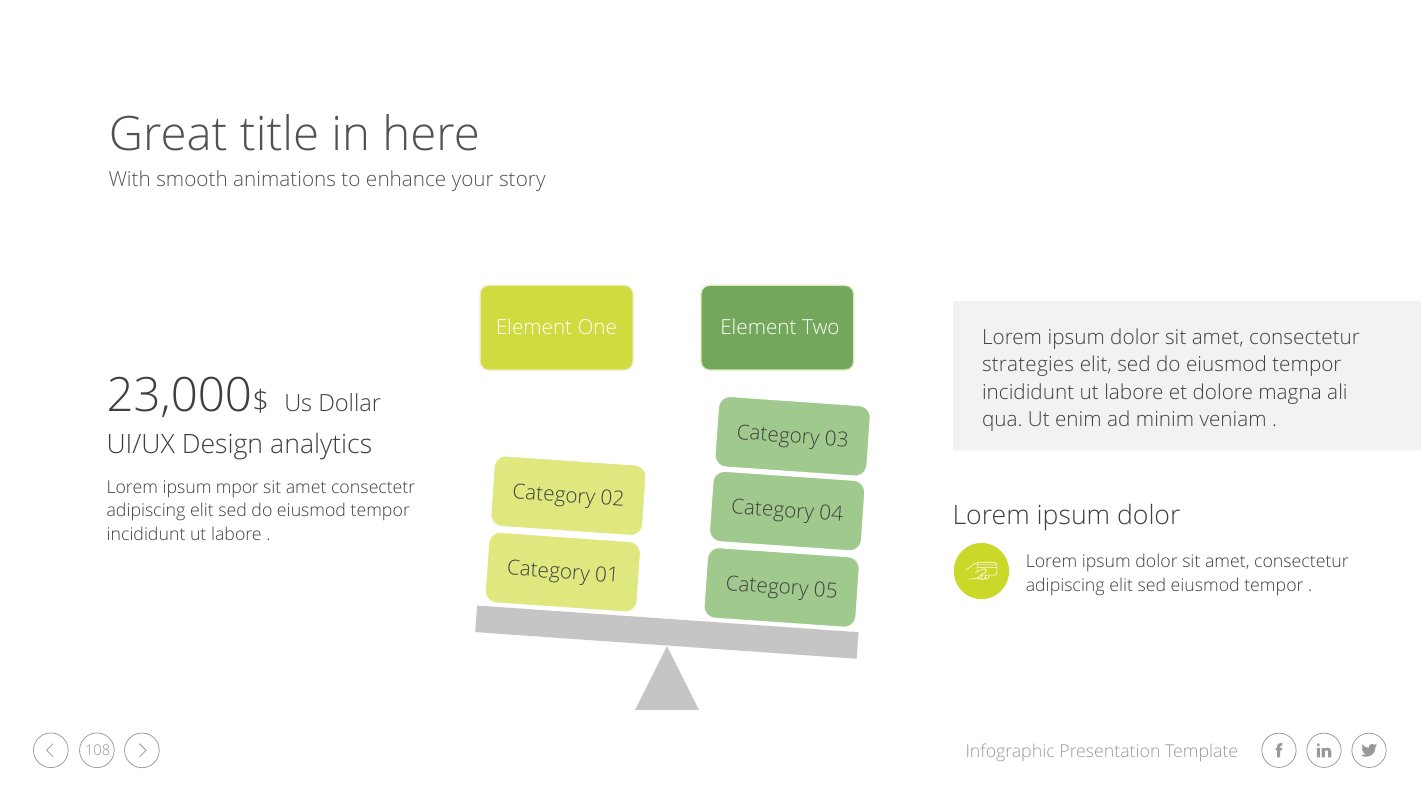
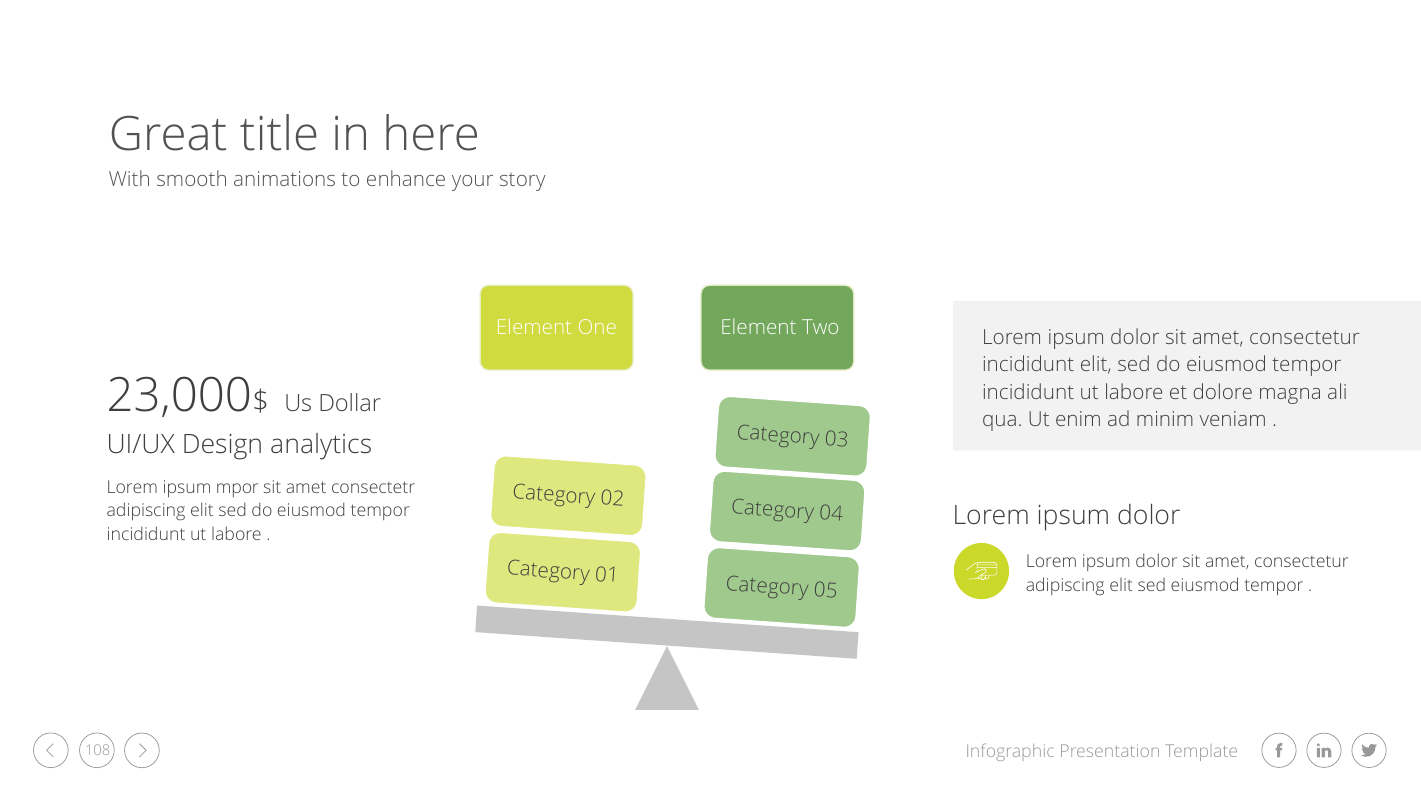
strategies at (1028, 365): strategies -> incididunt
